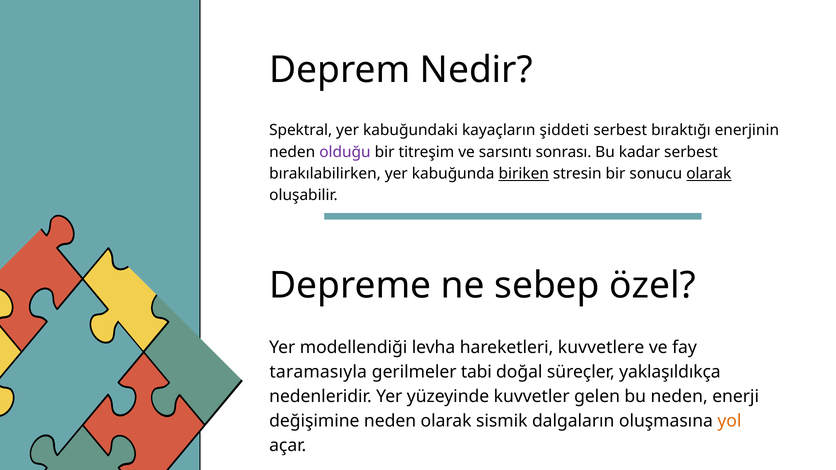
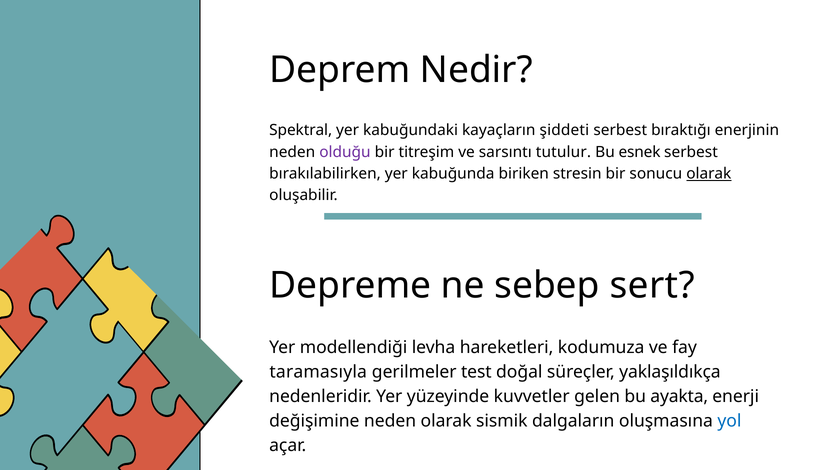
sonrası: sonrası -> tutulur
kadar: kadar -> esnek
biriken underline: present -> none
özel: özel -> sert
kuvvetlere: kuvvetlere -> kodumuza
tabi: tabi -> test
bu neden: neden -> ayakta
yol colour: orange -> blue
